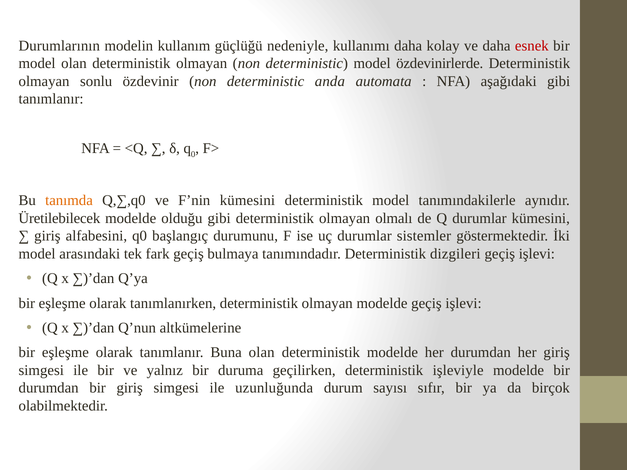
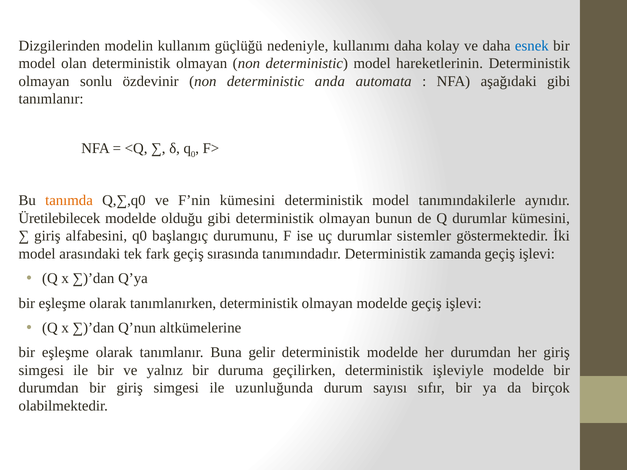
Durumlarının: Durumlarının -> Dizgilerinden
esnek colour: red -> blue
özdevinirlerde: özdevinirlerde -> hareketlerinin
olmalı: olmalı -> bunun
bulmaya: bulmaya -> sırasında
dizgileri: dizgileri -> zamanda
Buna olan: olan -> gelir
